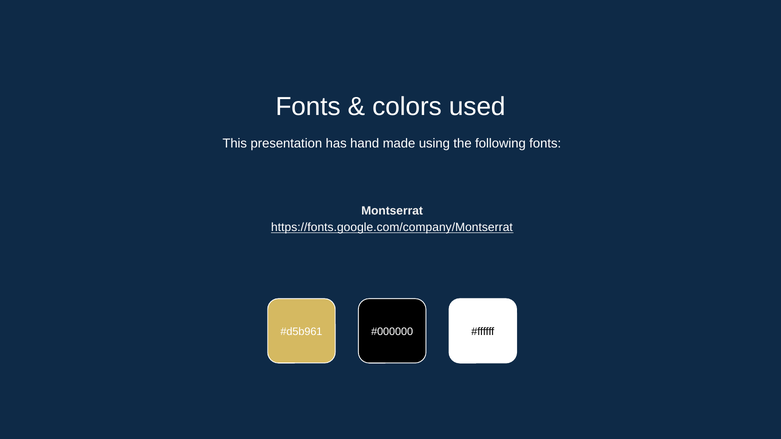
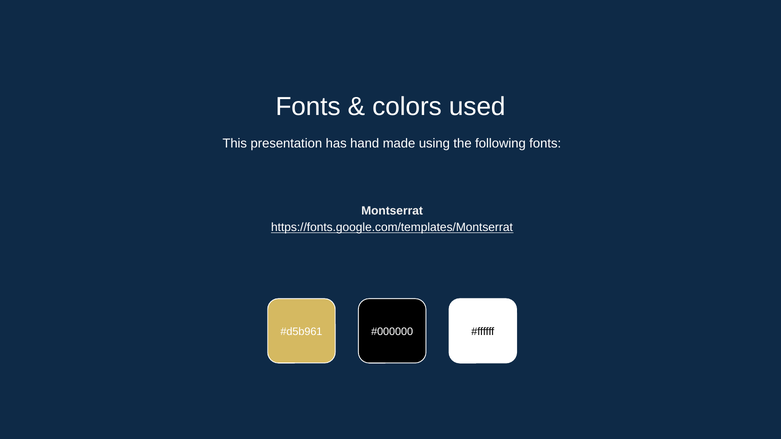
https://fonts.google.com/company/Montserrat: https://fonts.google.com/company/Montserrat -> https://fonts.google.com/templates/Montserrat
